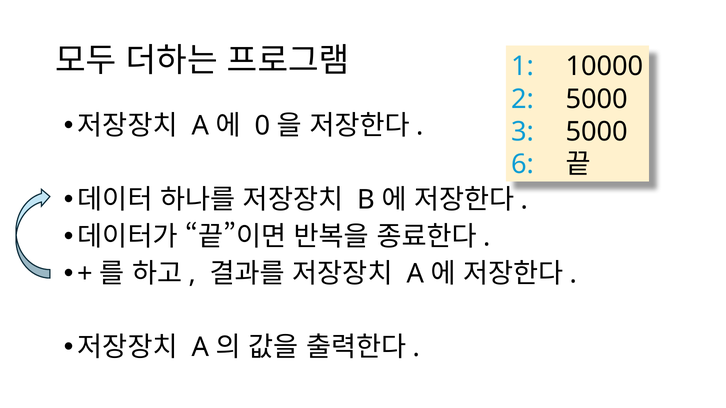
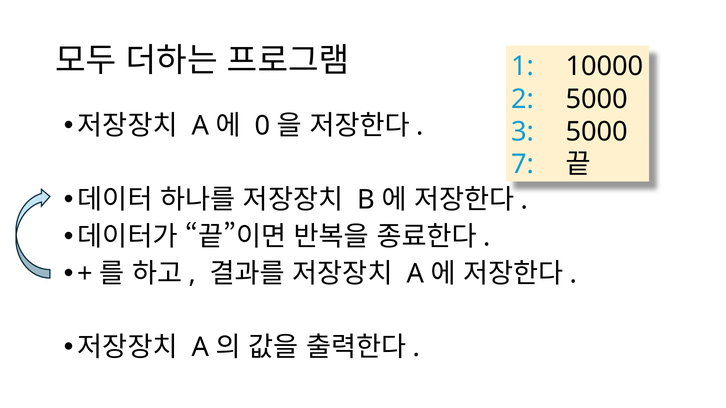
6: 6 -> 7
